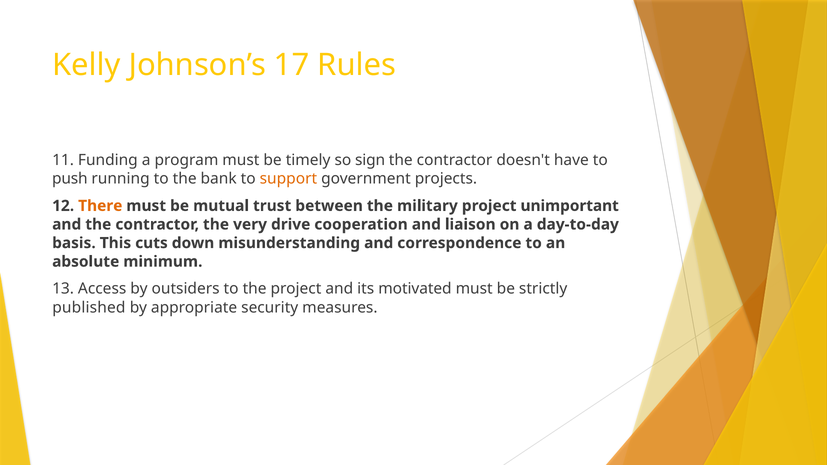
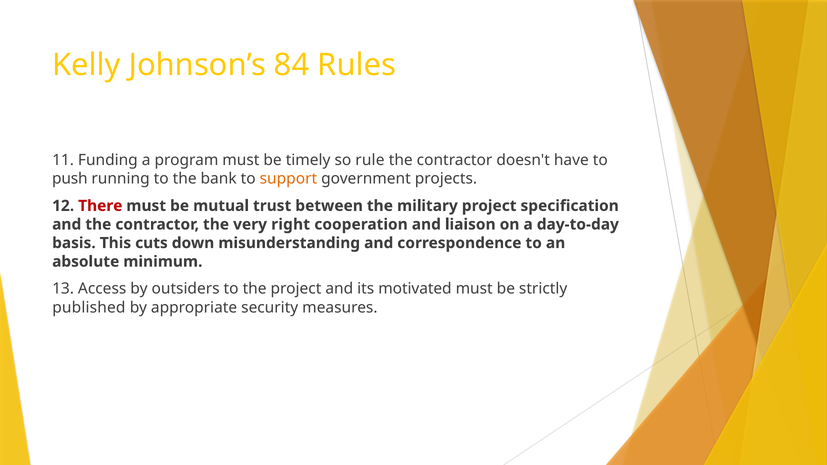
17: 17 -> 84
sign: sign -> rule
There colour: orange -> red
unimportant: unimportant -> specification
drive: drive -> right
